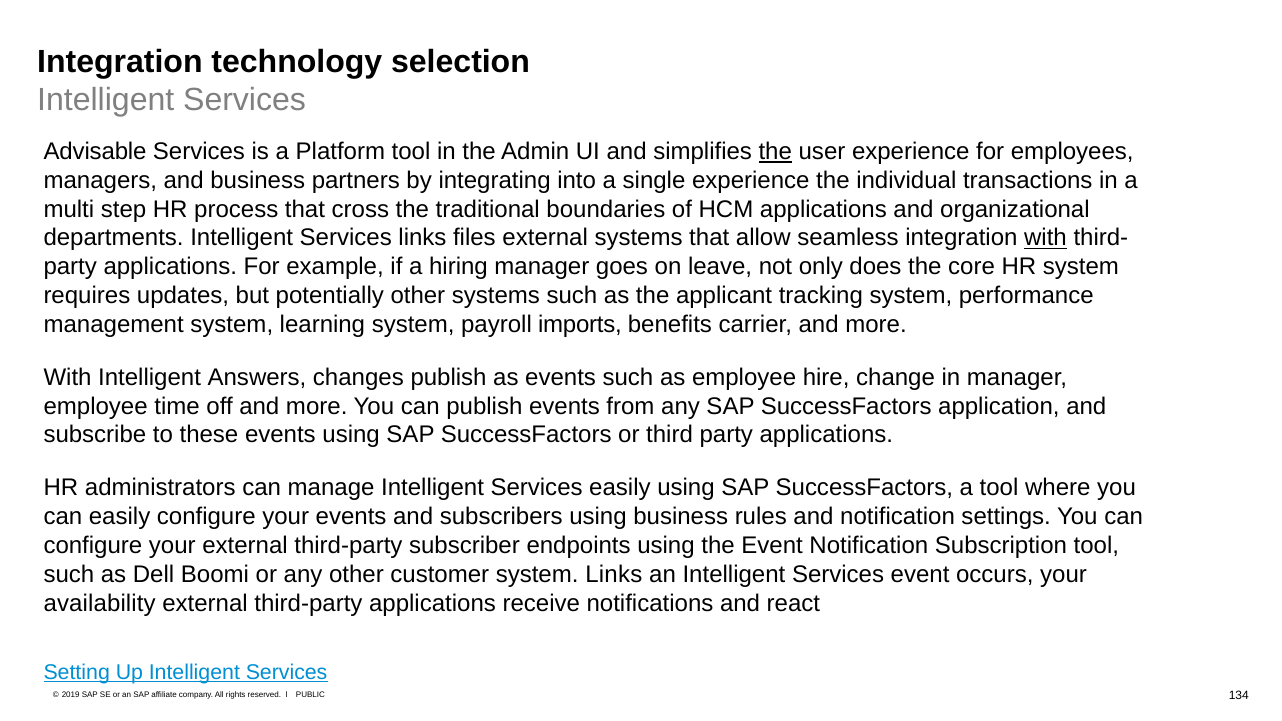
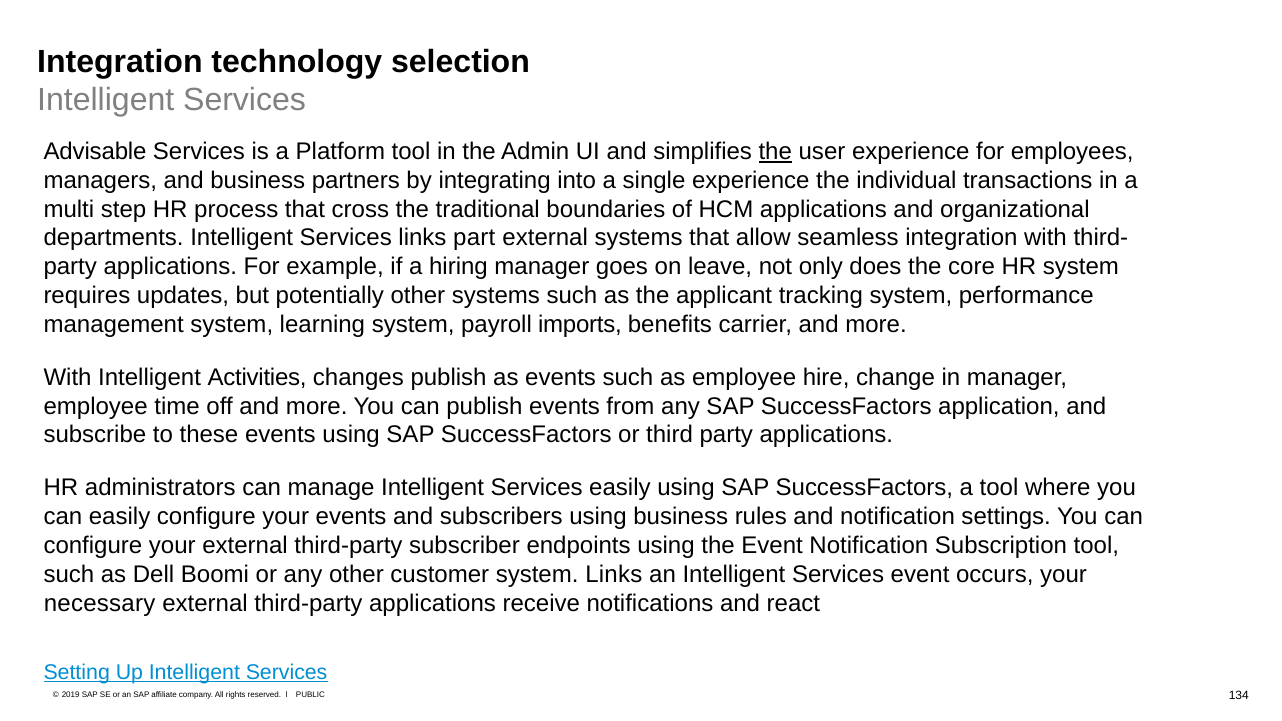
files: files -> part
with at (1045, 238) underline: present -> none
Answers: Answers -> Activities
availability: availability -> necessary
